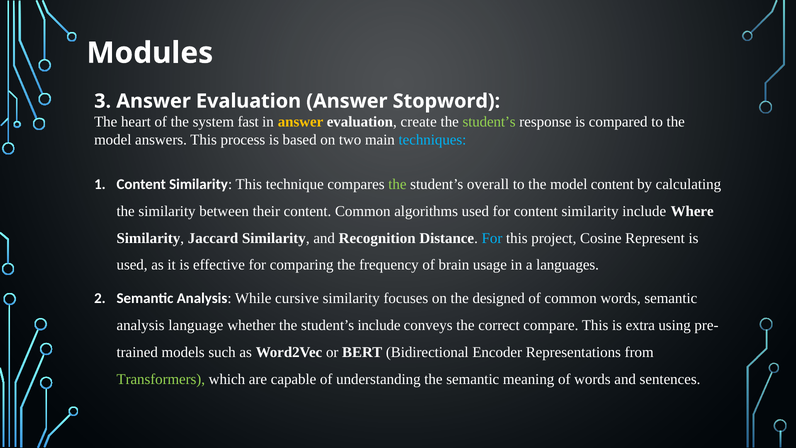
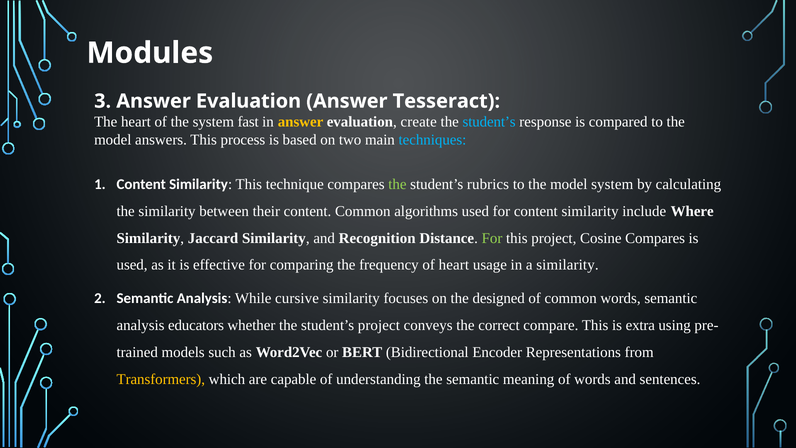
Stopword: Stopword -> Tesseract
student’s at (489, 122) colour: light green -> light blue
overall: overall -> rubrics
model content: content -> system
For at (492, 238) colour: light blue -> light green
Cosine Represent: Represent -> Compares
of brain: brain -> heart
a languages: languages -> similarity
language: language -> educators
student’s include: include -> project
Transformers colour: light green -> yellow
